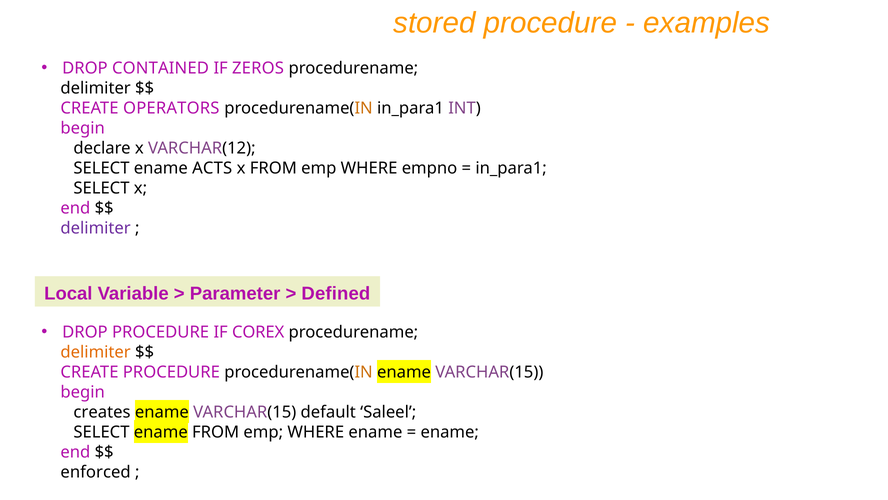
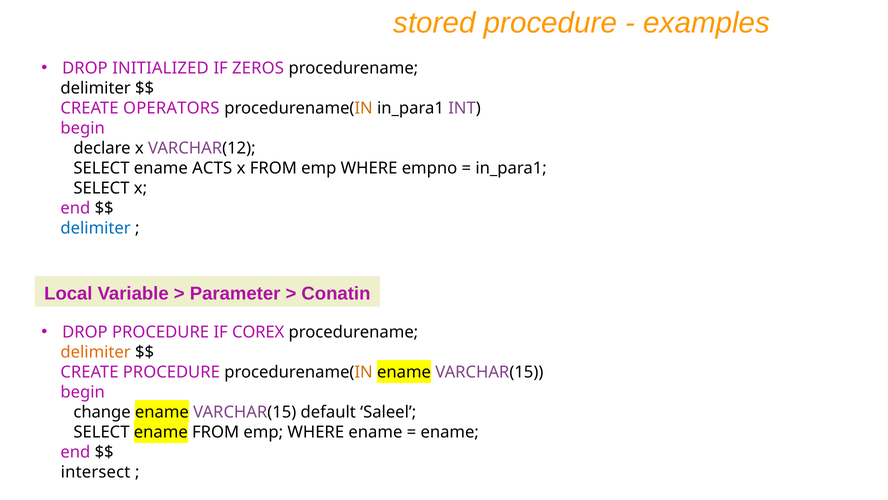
CONTAINED: CONTAINED -> INITIALIZED
delimiter at (96, 228) colour: purple -> blue
Defined: Defined -> Conatin
creates: creates -> change
enforced: enforced -> intersect
